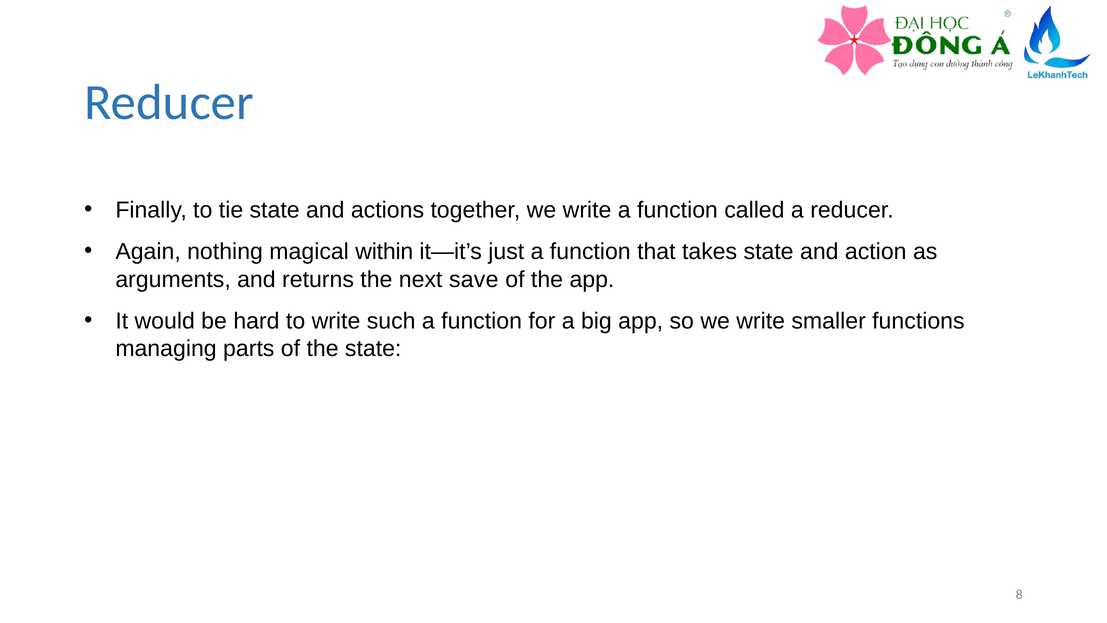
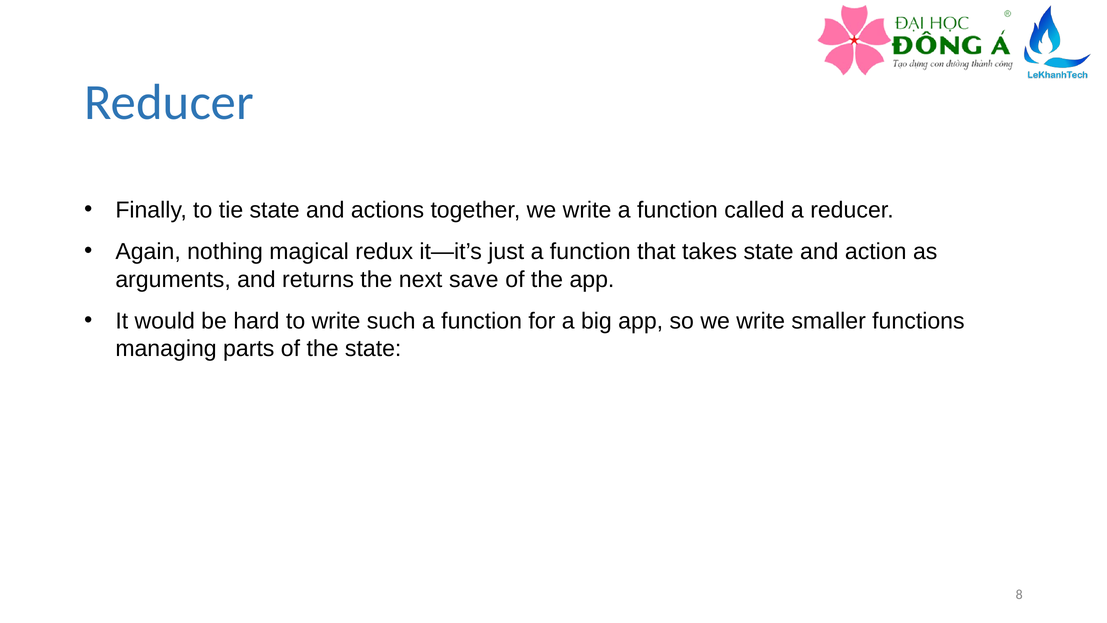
within: within -> redux
